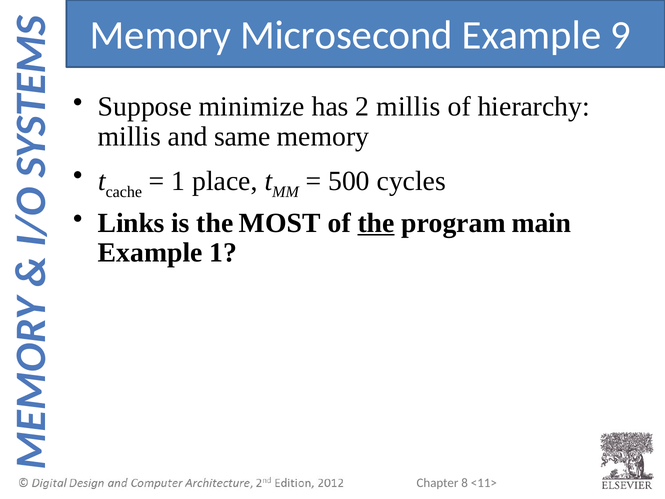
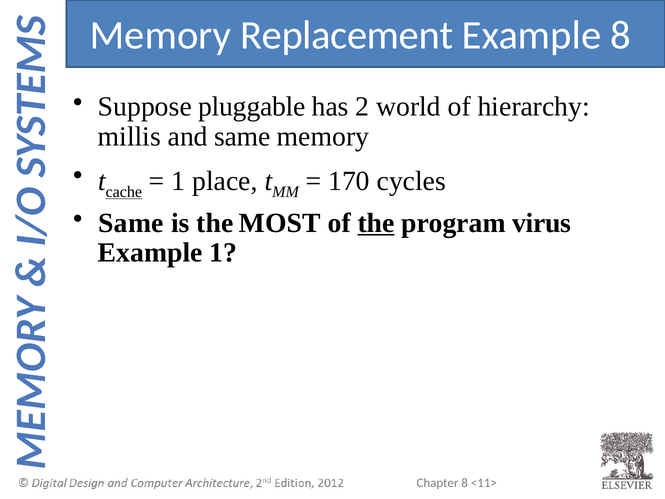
Microsecond: Microsecond -> Replacement
Example 9: 9 -> 8
minimize: minimize -> pluggable
2 millis: millis -> world
cache underline: none -> present
500: 500 -> 170
Links at (131, 223): Links -> Same
main: main -> virus
